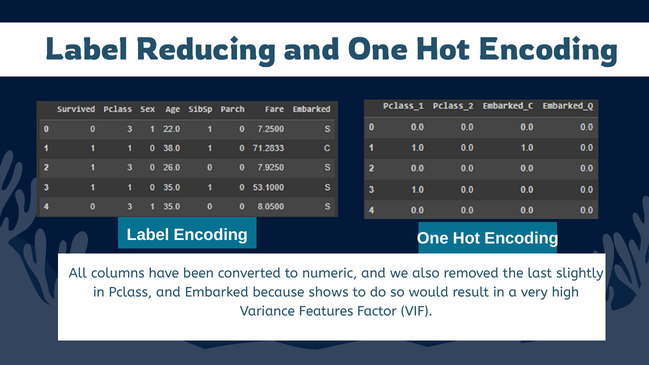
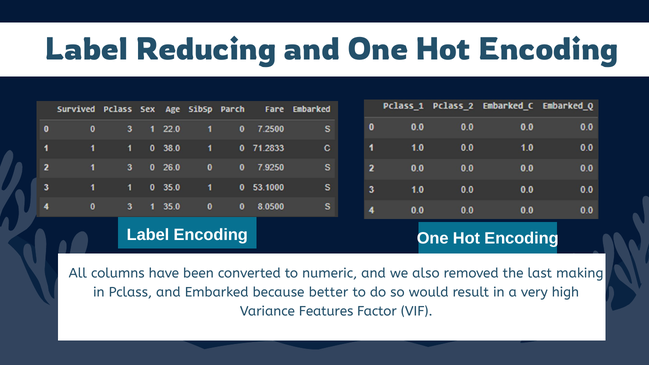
slightly: slightly -> making
shows: shows -> better
